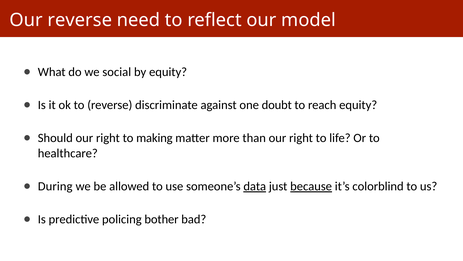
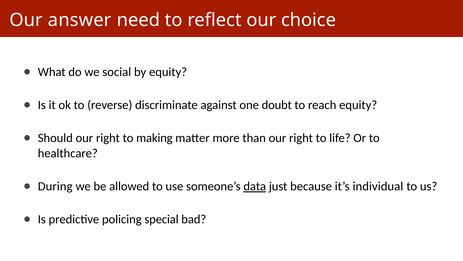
Our reverse: reverse -> answer
model: model -> choice
because underline: present -> none
colorblind: colorblind -> individual
bother: bother -> special
